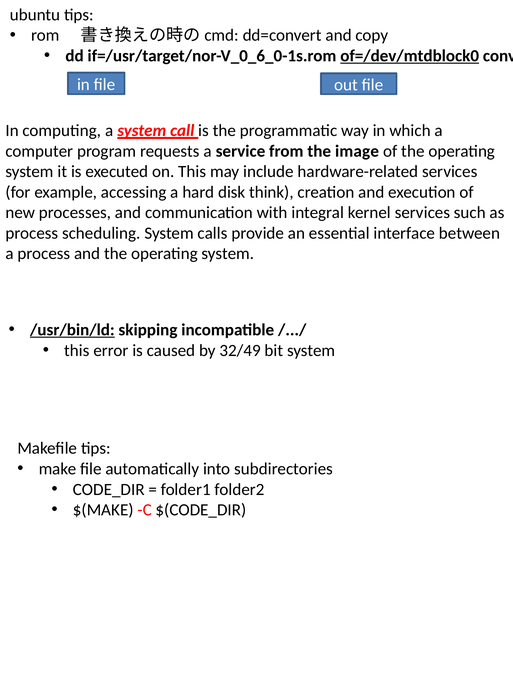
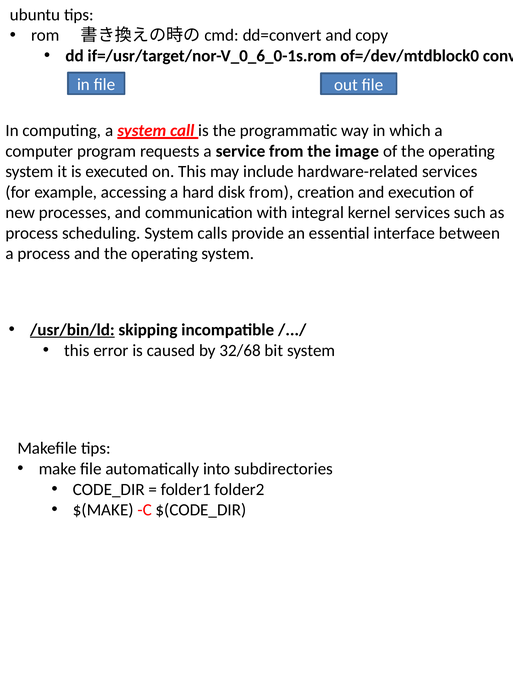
of=/dev/mtdblock0 underline: present -> none
disk think: think -> from
32/49: 32/49 -> 32/68
